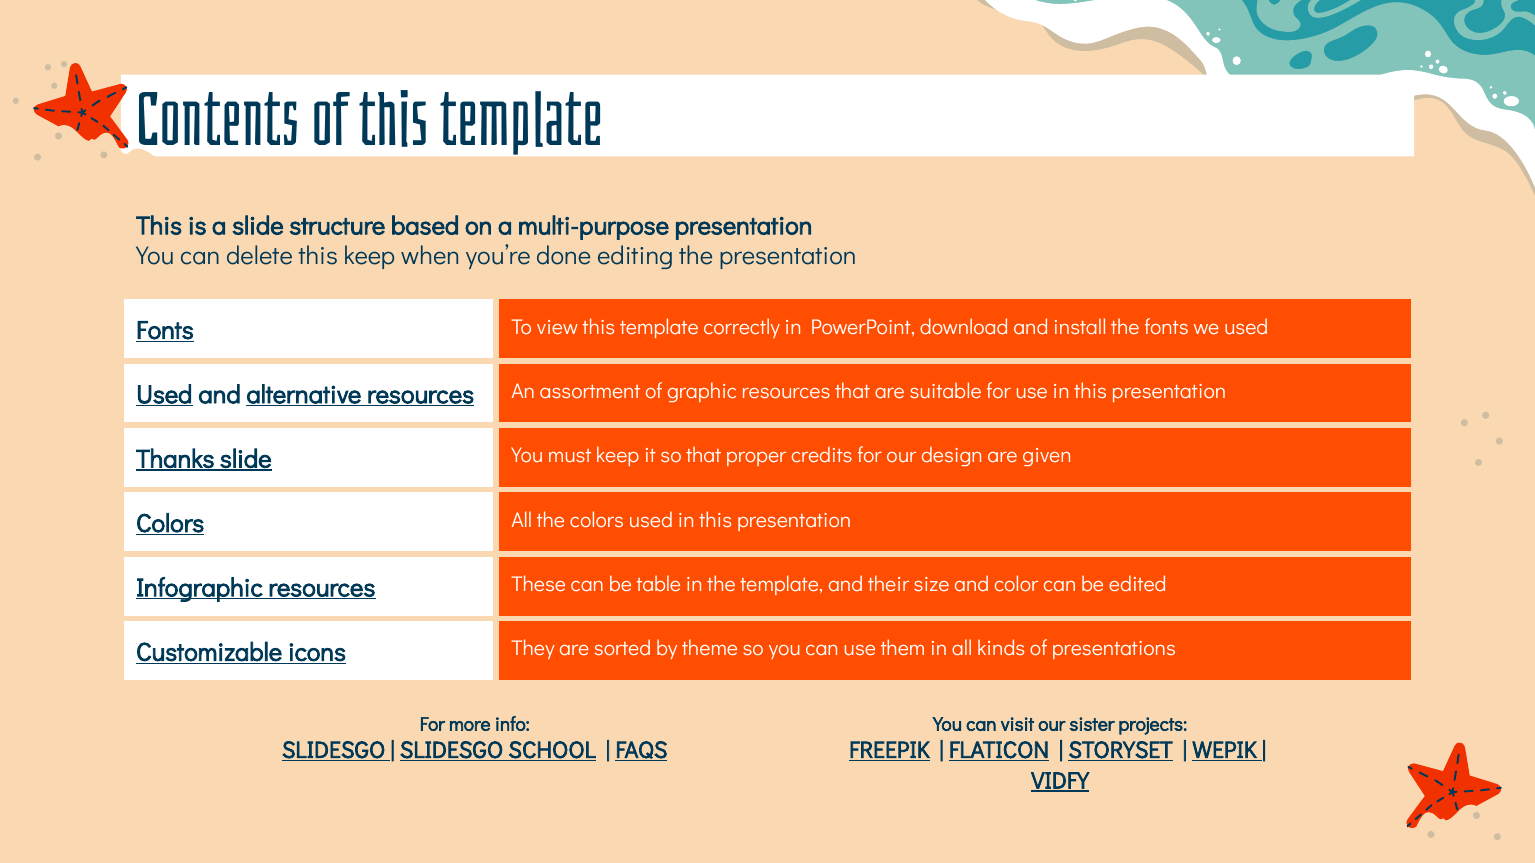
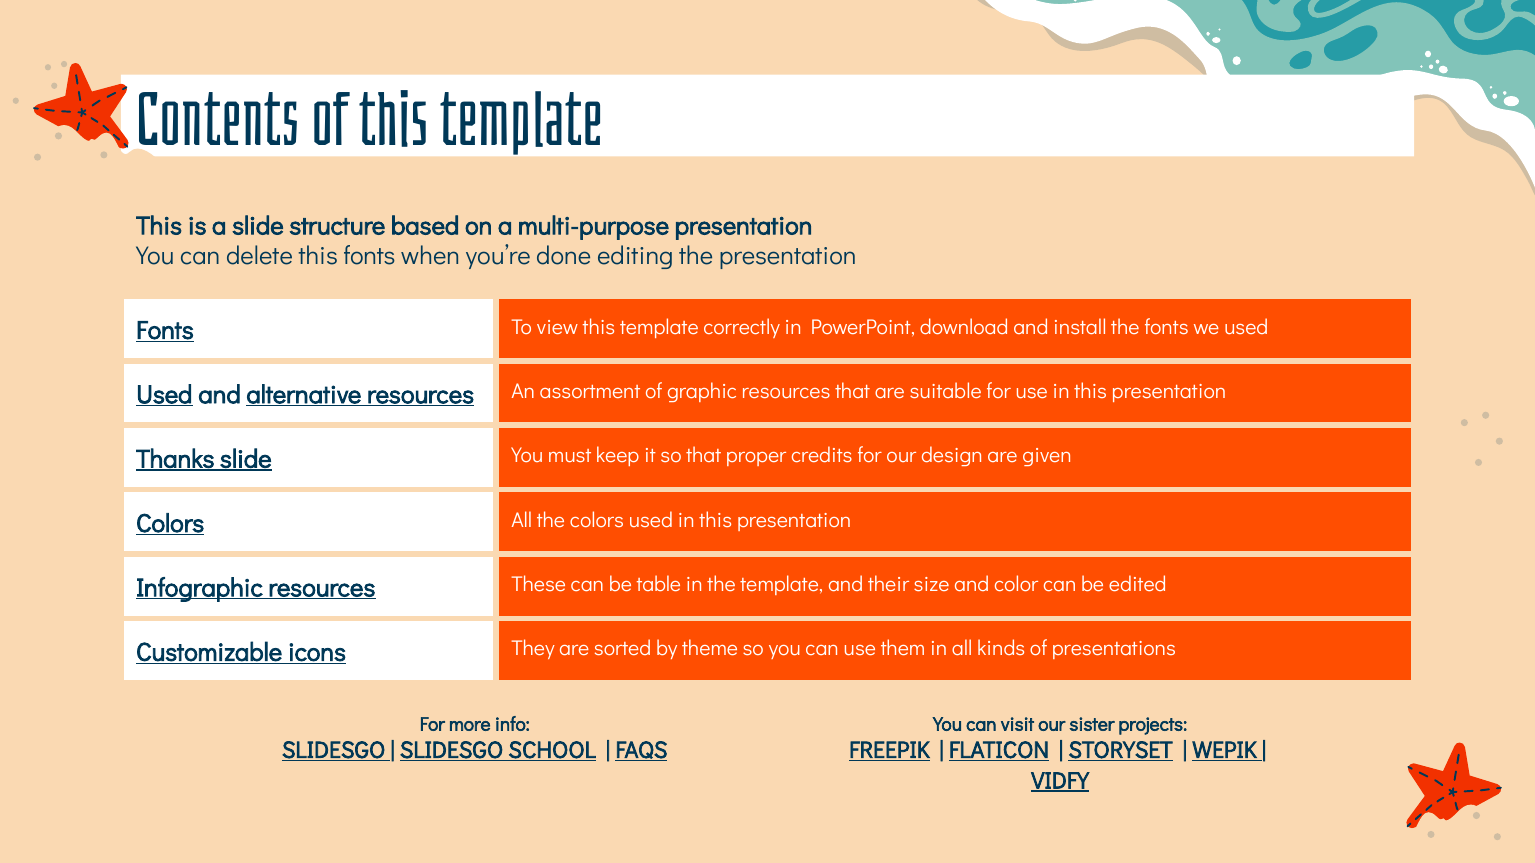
this keep: keep -> fonts
